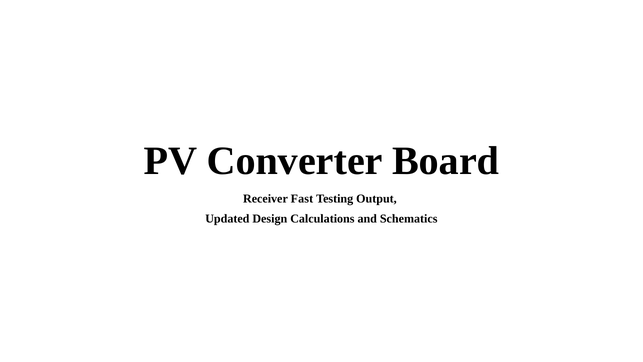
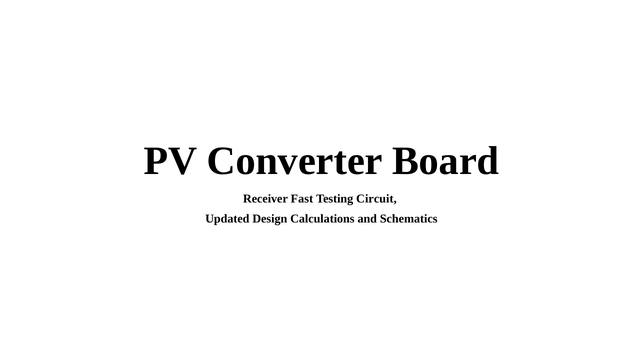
Output: Output -> Circuit
